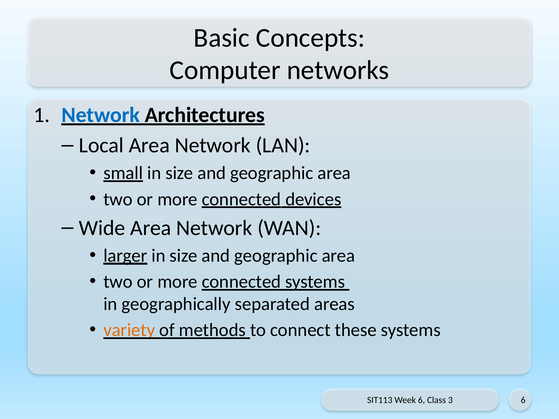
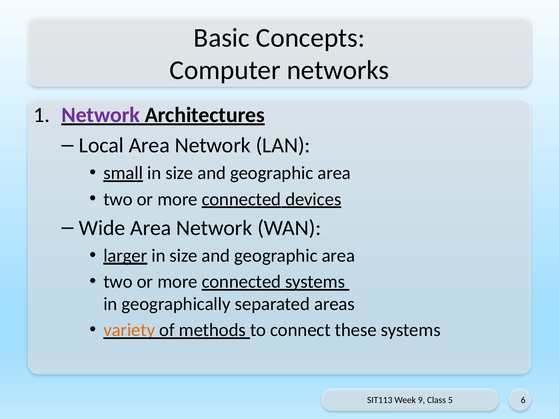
Network at (101, 115) colour: blue -> purple
Week 6: 6 -> 9
3: 3 -> 5
